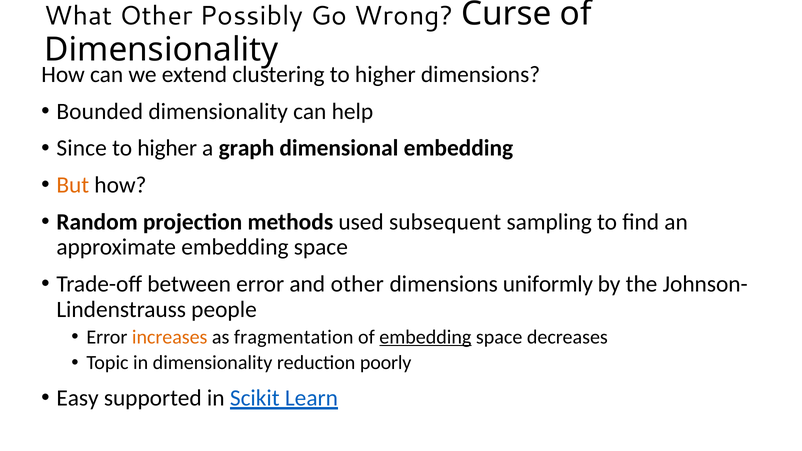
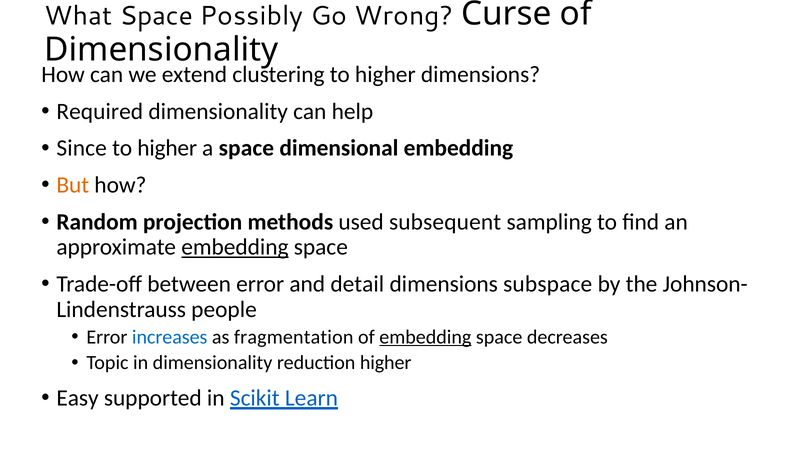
What Other: Other -> Space
Bounded: Bounded -> Required
a graph: graph -> space
embedding at (235, 247) underline: none -> present
and other: other -> detail
uniformly: uniformly -> subspace
increases colour: orange -> blue
reduction poorly: poorly -> higher
